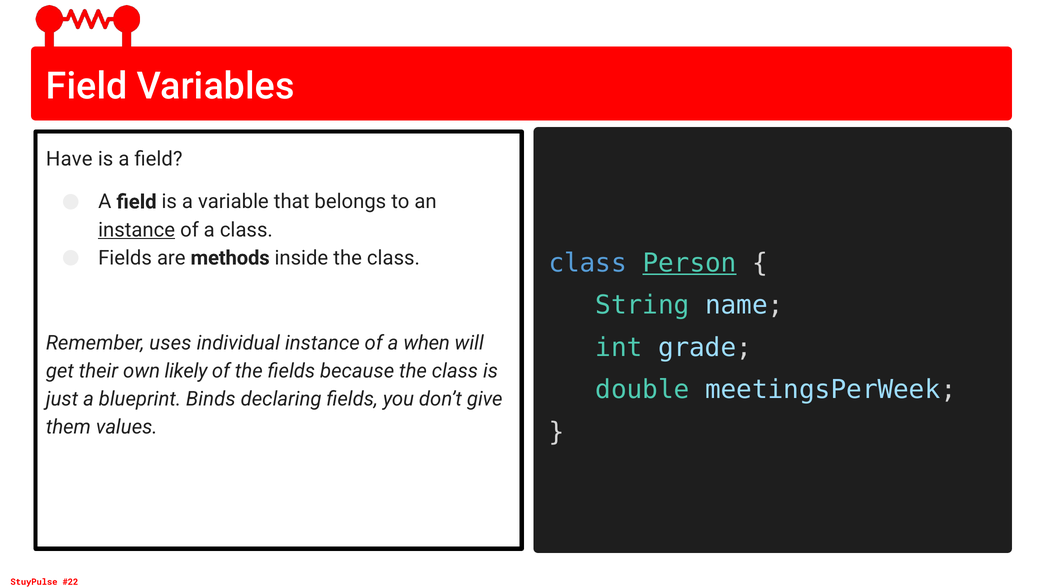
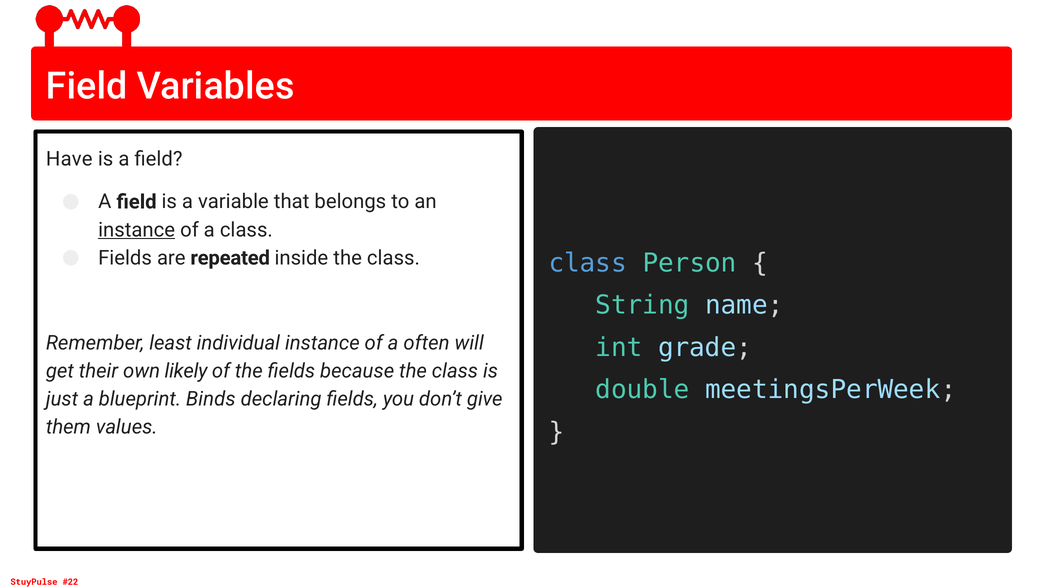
methods: methods -> repeated
Person underline: present -> none
uses: uses -> least
when: when -> often
